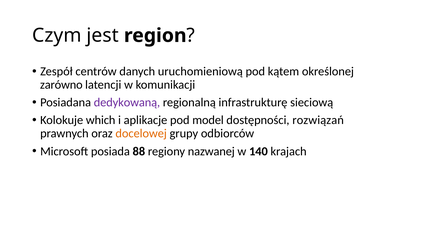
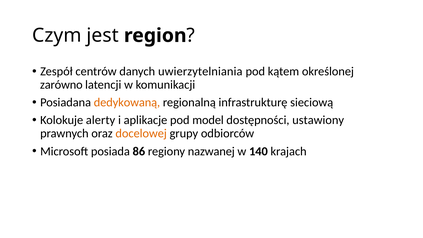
uruchomieniową: uruchomieniową -> uwierzytelniania
dedykowaną colour: purple -> orange
which: which -> alerty
rozwiązań: rozwiązań -> ustawiony
88: 88 -> 86
